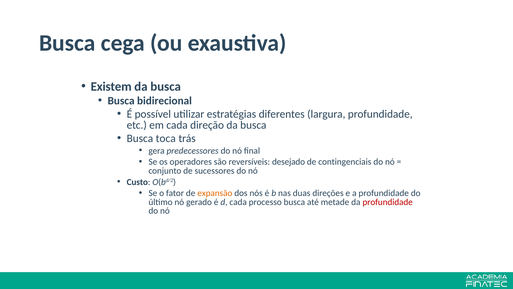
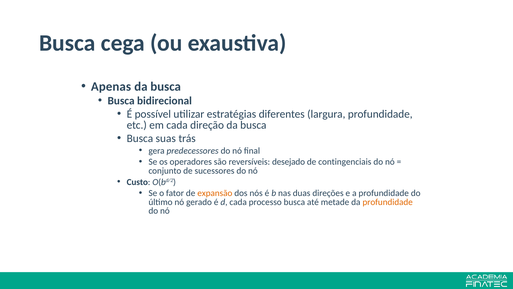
Existem: Existem -> Apenas
toca: toca -> suas
profundidade at (388, 202) colour: red -> orange
